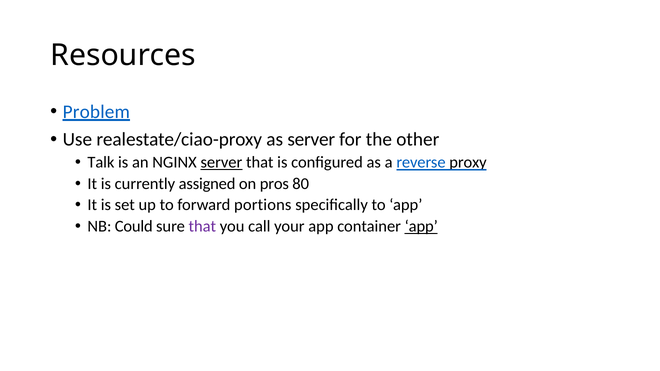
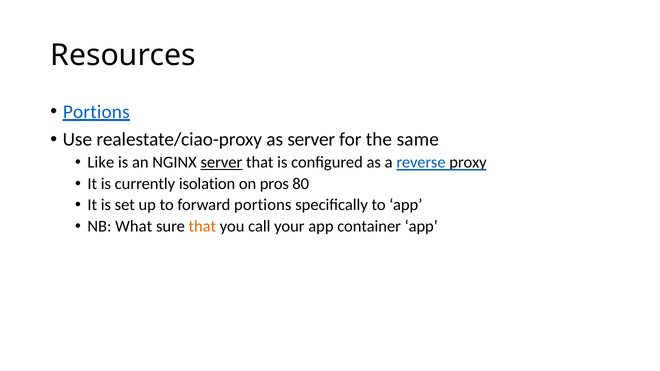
Problem at (96, 112): Problem -> Portions
other: other -> same
Talk: Talk -> Like
assigned: assigned -> isolation
Could: Could -> What
that at (202, 226) colour: purple -> orange
app at (421, 226) underline: present -> none
